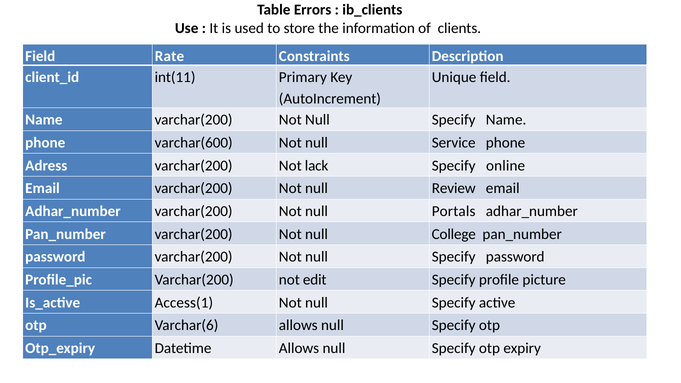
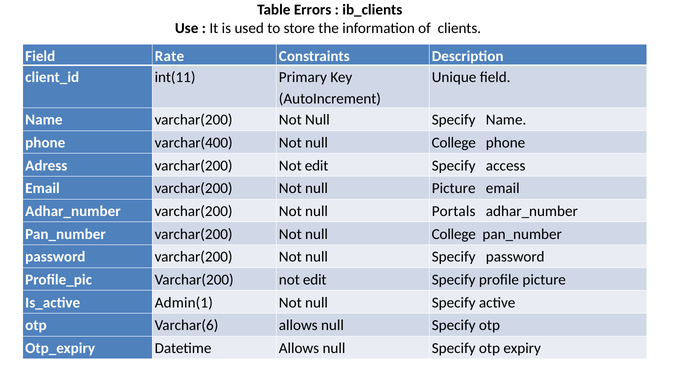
varchar(600: varchar(600 -> varchar(400
Service at (454, 143): Service -> College
Adress varchar(200 Not lack: lack -> edit
online: online -> access
null Review: Review -> Picture
Access(1: Access(1 -> Admin(1
